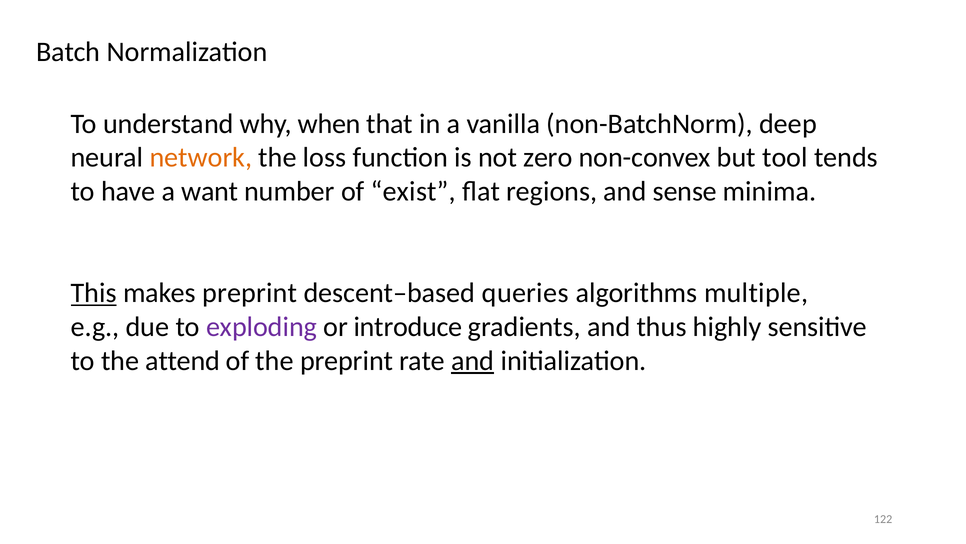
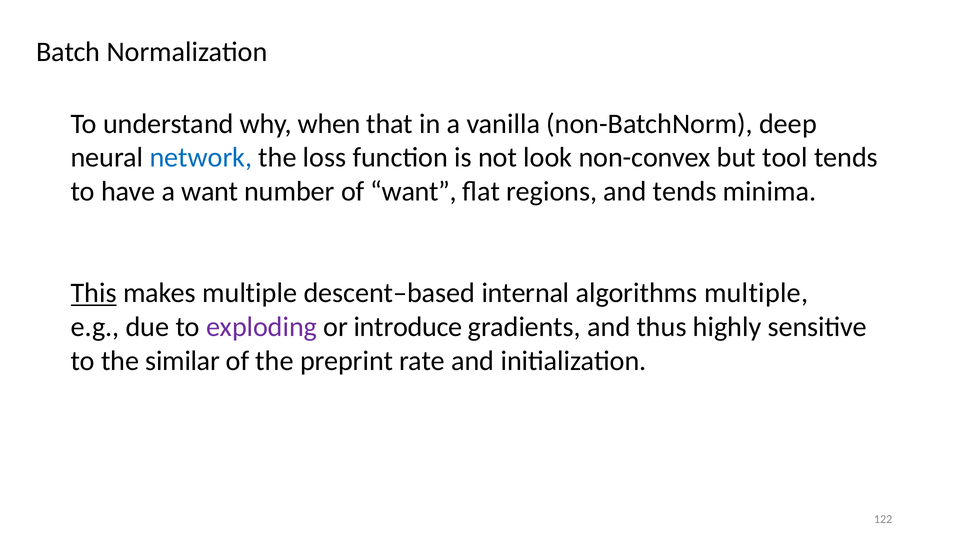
network colour: orange -> blue
zero: zero -> look
of exist: exist -> want
and sense: sense -> tends
makes preprint: preprint -> multiple
queries: queries -> internal
attend: attend -> similar
and at (473, 360) underline: present -> none
